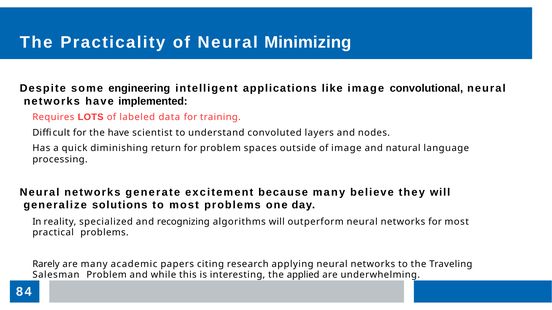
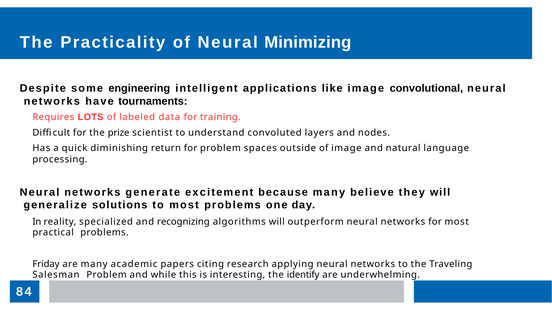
implemented: implemented -> tournaments
the have: have -> prize
Rarely: Rarely -> Friday
applied: applied -> identify
